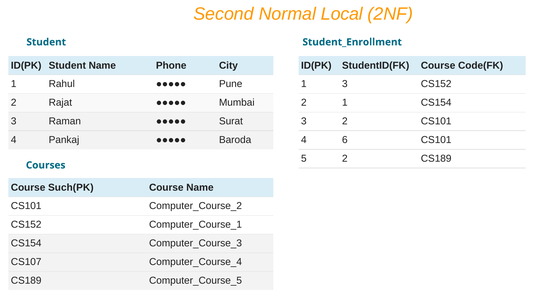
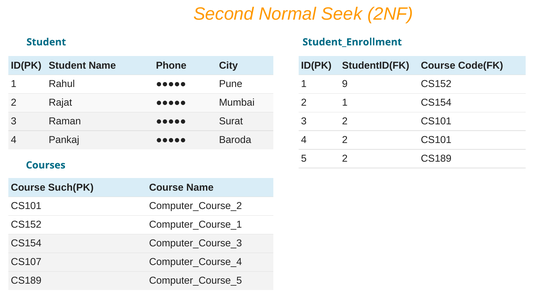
Local: Local -> Seek
1 3: 3 -> 9
4 6: 6 -> 2
